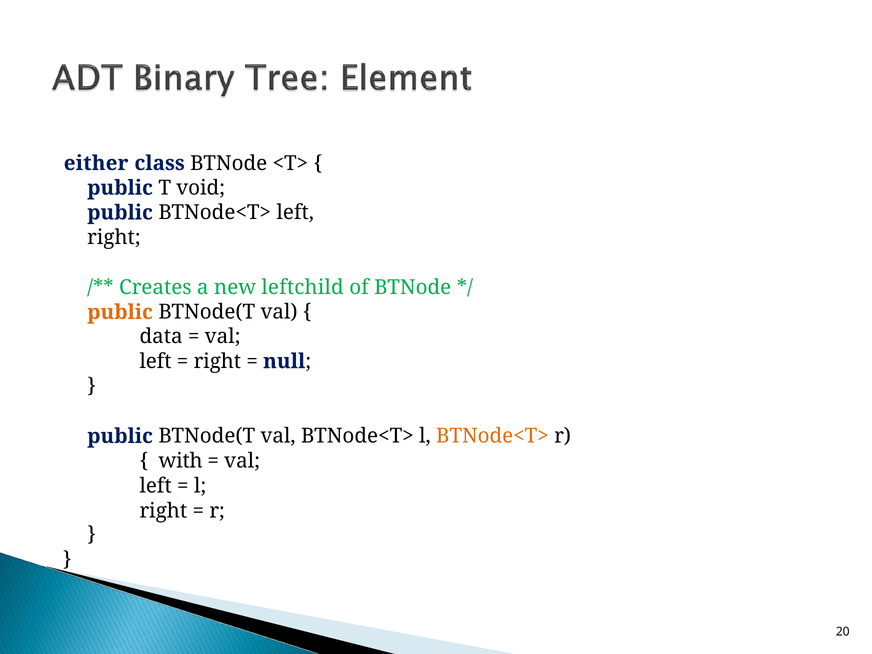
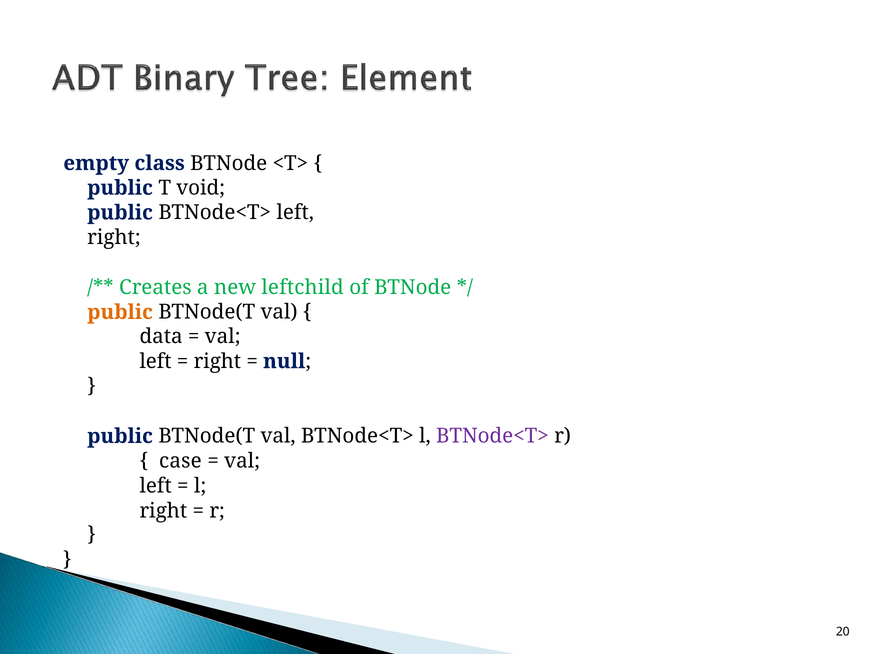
either: either -> empty
BTNode<T> at (492, 436) colour: orange -> purple
with: with -> case
